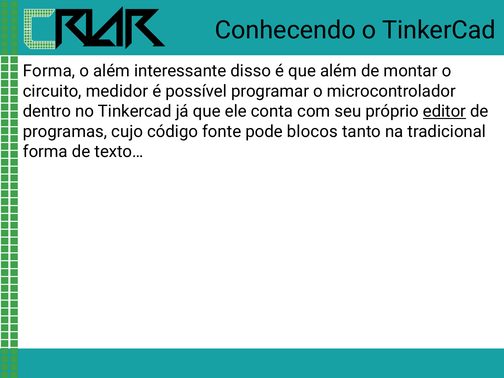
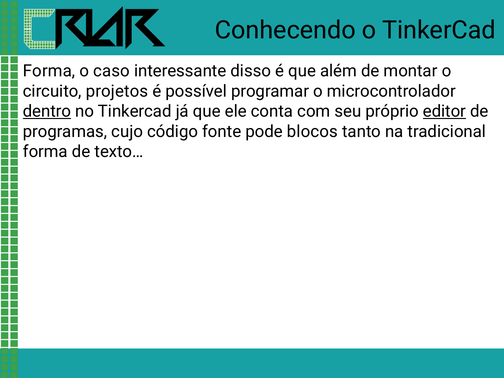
o além: além -> caso
medidor: medidor -> projetos
dentro underline: none -> present
